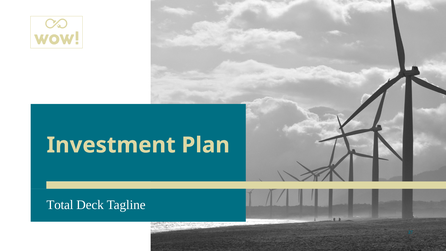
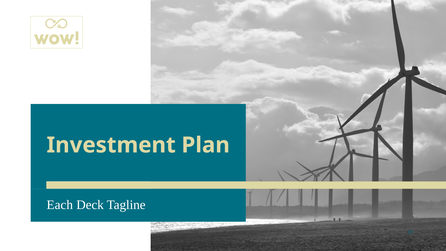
Total: Total -> Each
